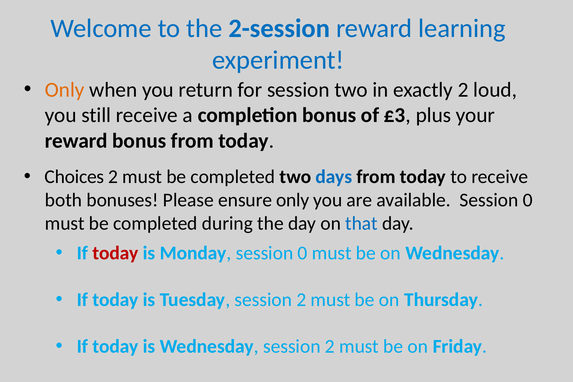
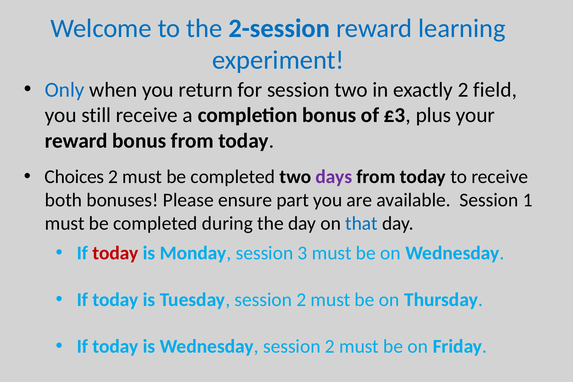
Only at (65, 90) colour: orange -> blue
loud: loud -> field
days colour: blue -> purple
ensure only: only -> part
available Session 0: 0 -> 1
Monday session 0: 0 -> 3
